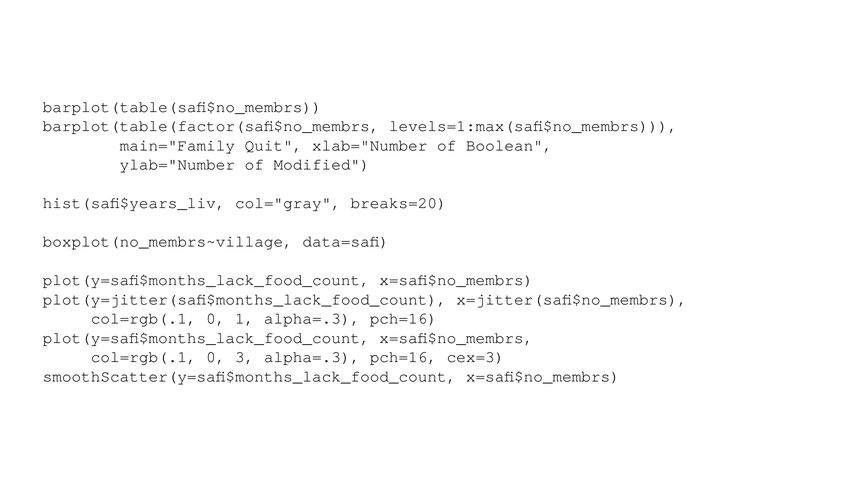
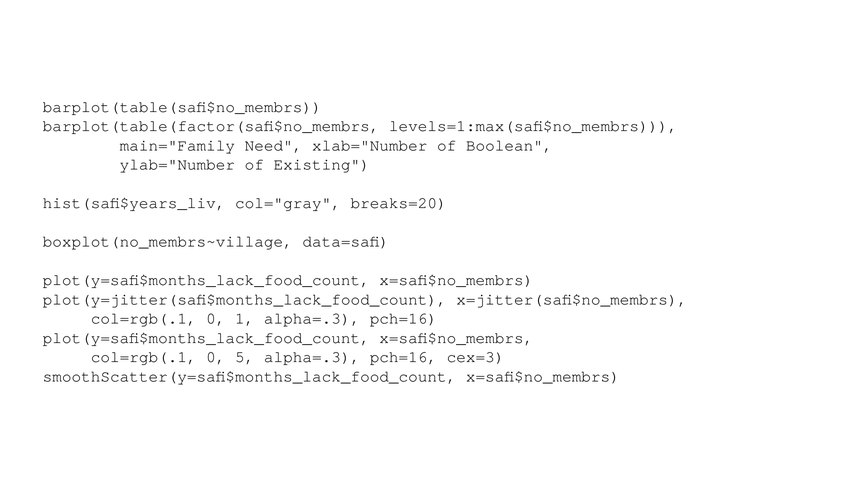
Quit: Quit -> Need
Modified: Modified -> Existing
3: 3 -> 5
